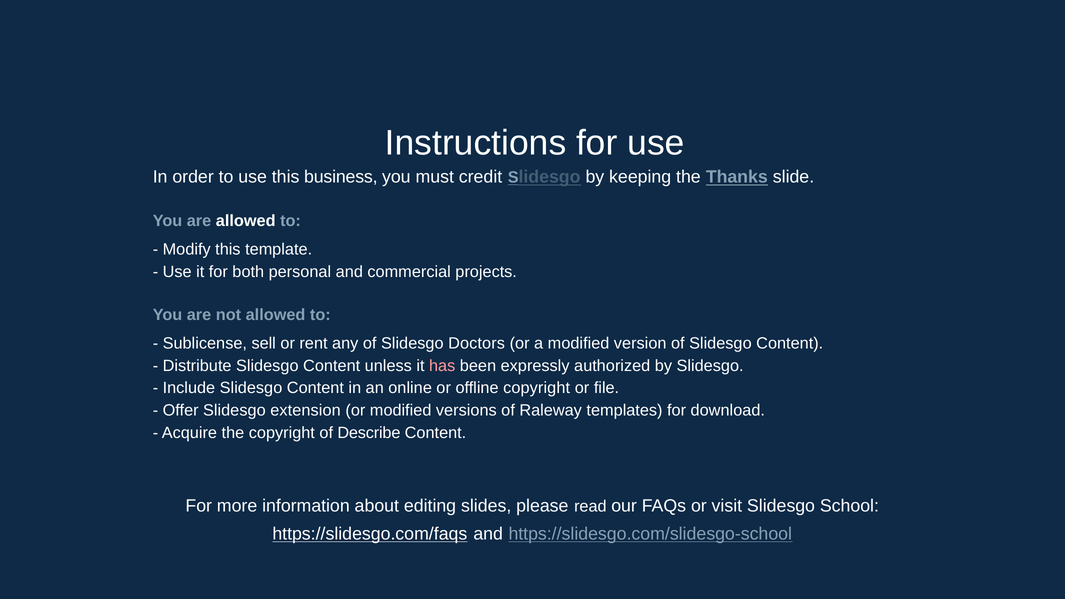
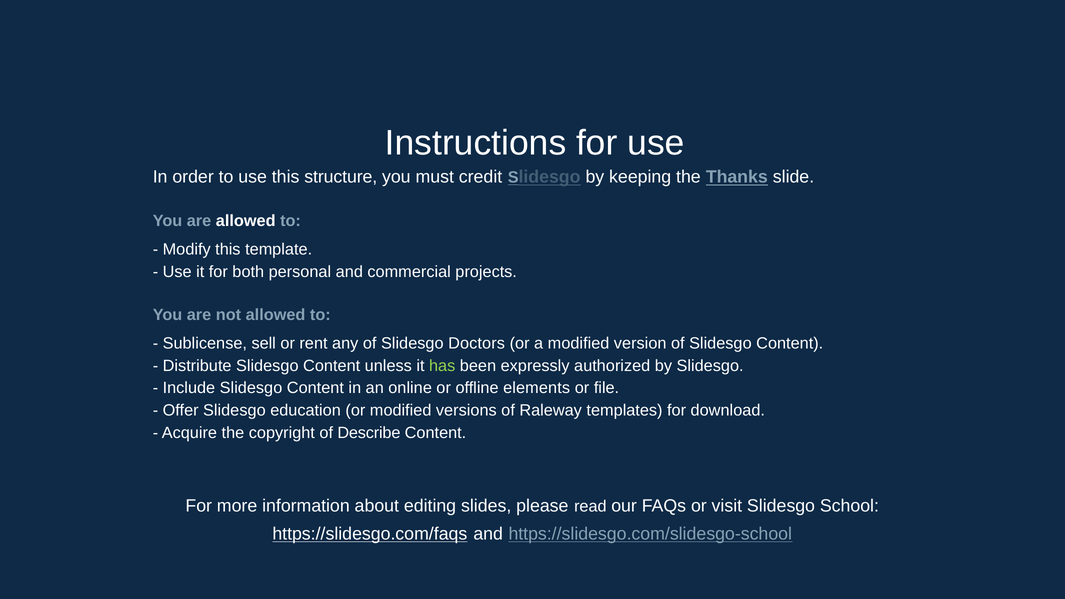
business: business -> structure
has colour: pink -> light green
offline copyright: copyright -> elements
extension: extension -> education
